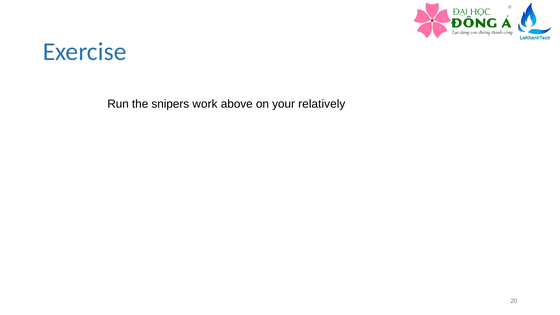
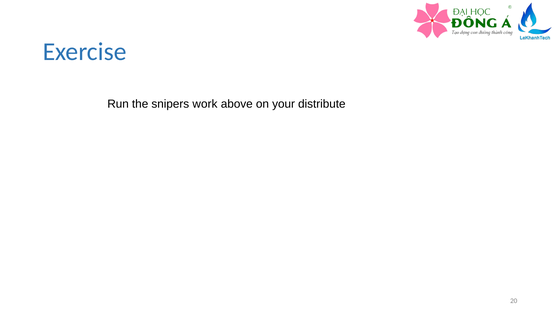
relatively: relatively -> distribute
